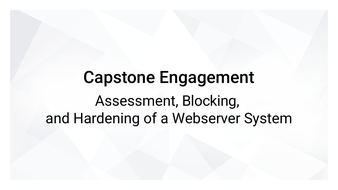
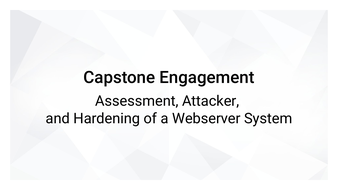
Blocking: Blocking -> Attacker
